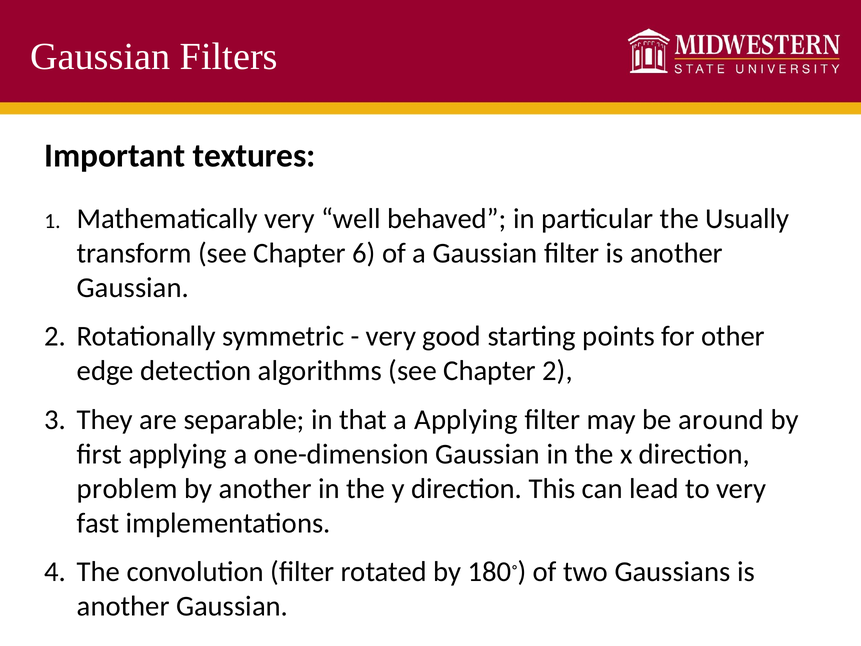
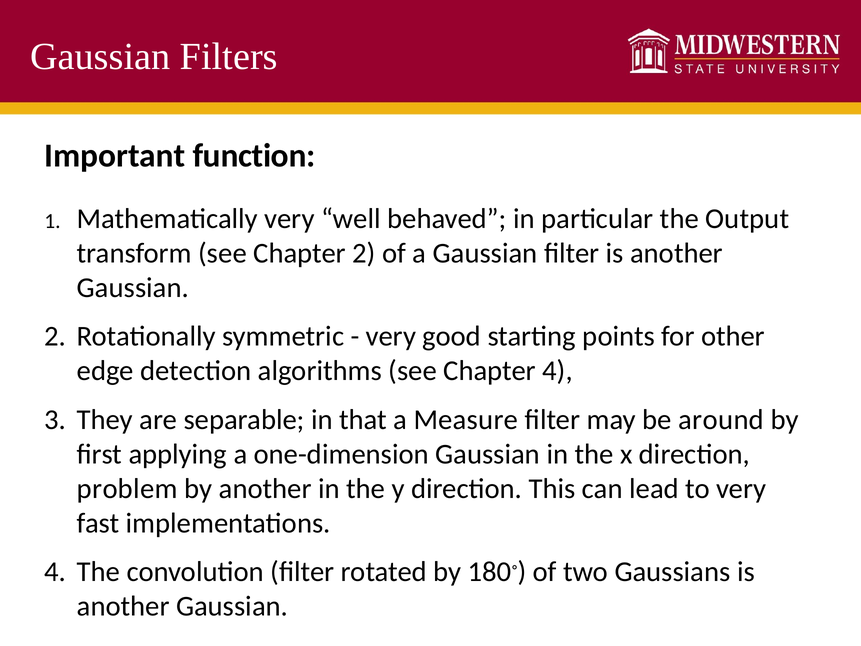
textures: textures -> function
Usually: Usually -> Output
Chapter 6: 6 -> 2
Chapter 2: 2 -> 4
a Applying: Applying -> Measure
